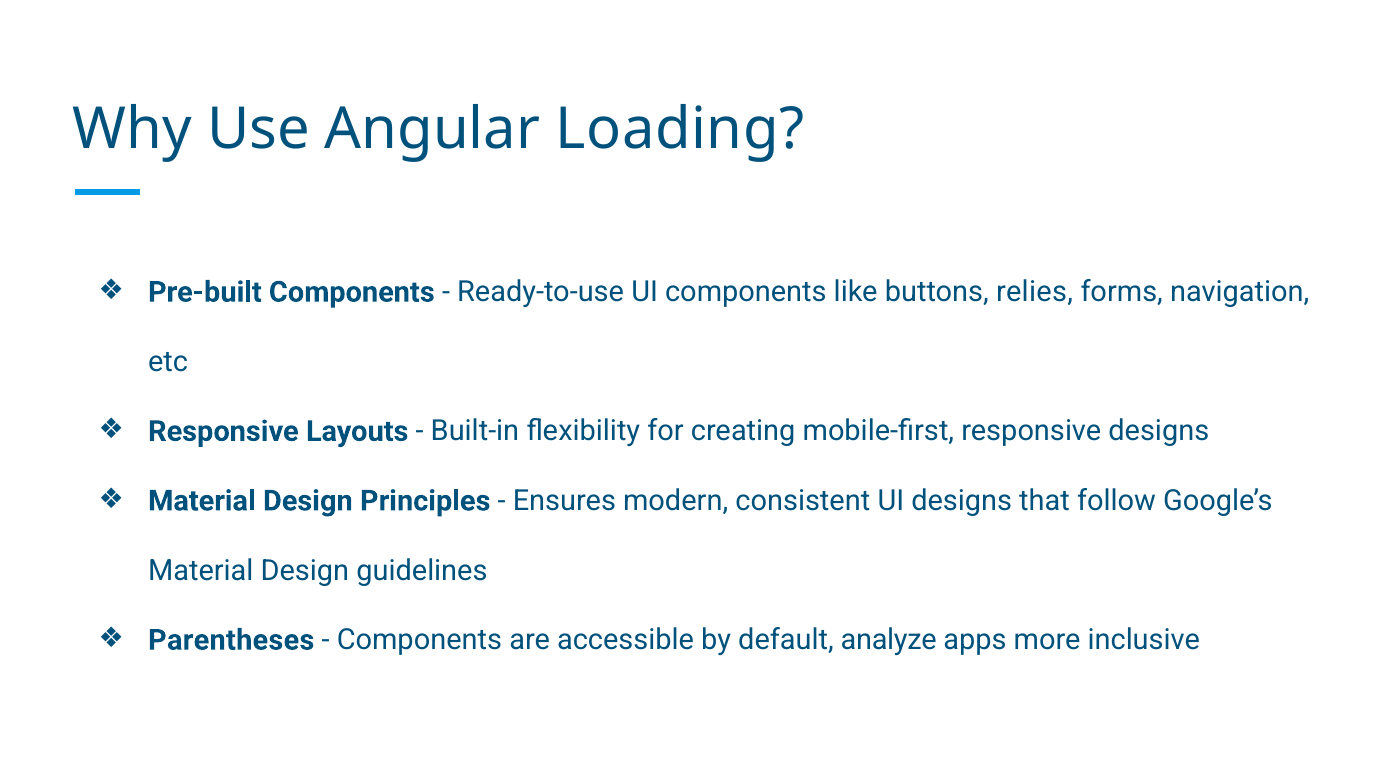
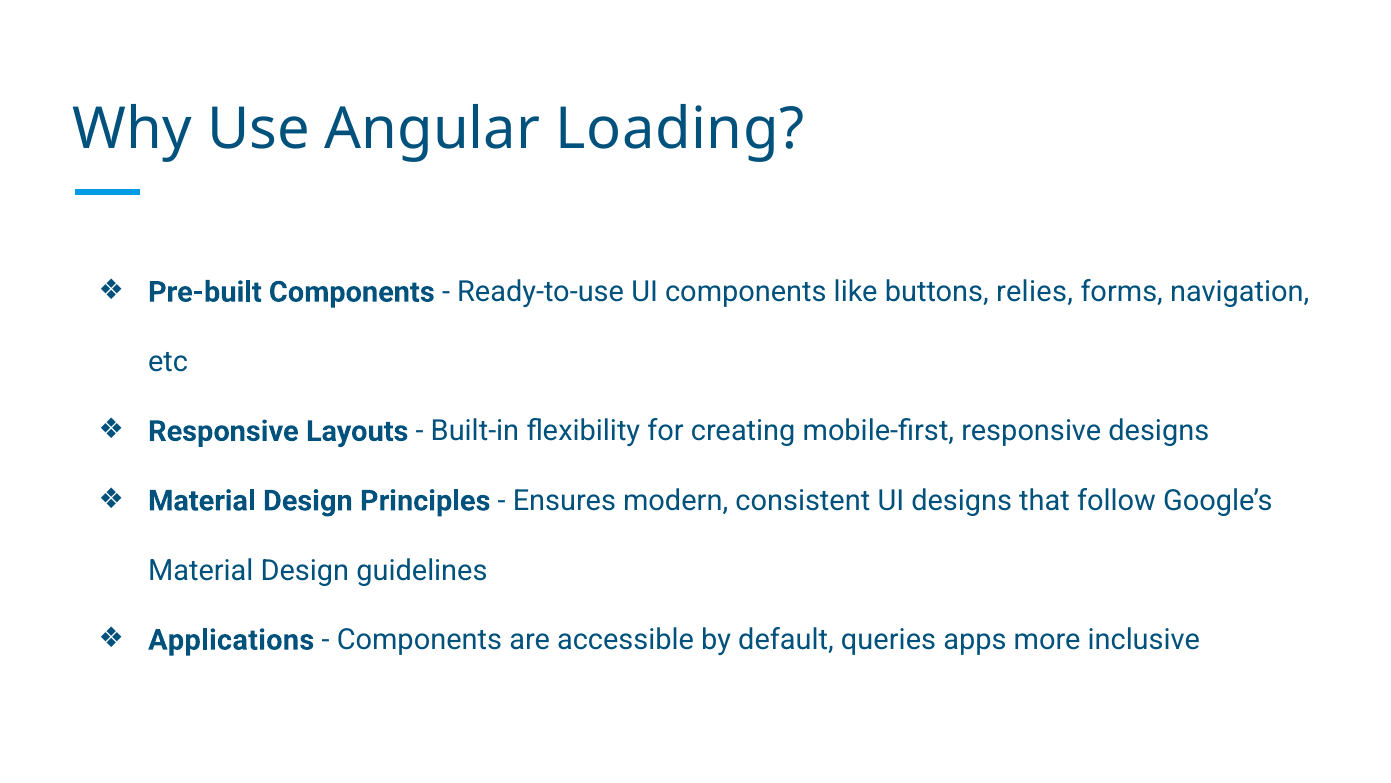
Parentheses: Parentheses -> Applications
analyze: analyze -> queries
